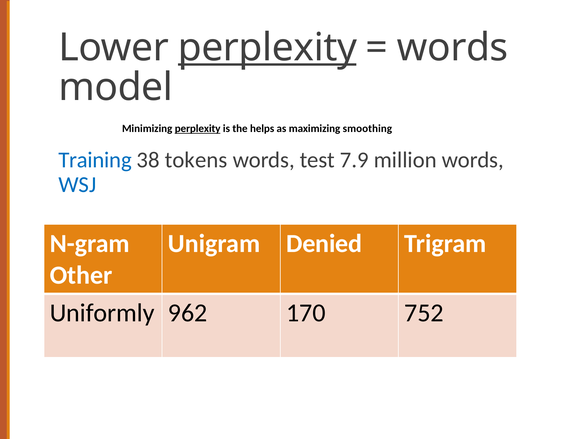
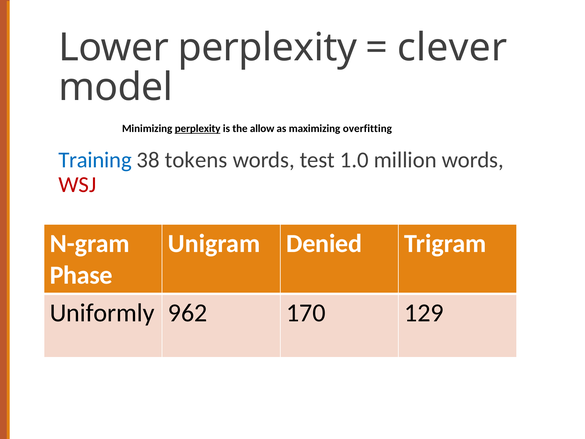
perplexity at (267, 48) underline: present -> none
words at (453, 48): words -> clever
helps: helps -> allow
smoothing: smoothing -> overfitting
7.9: 7.9 -> 1.0
WSJ colour: blue -> red
Other: Other -> Phase
752: 752 -> 129
